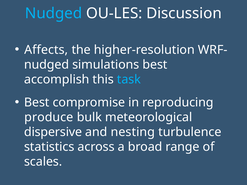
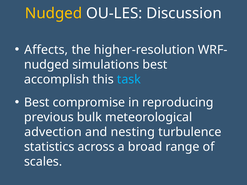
Nudged at (54, 13) colour: light blue -> yellow
produce: produce -> previous
dispersive: dispersive -> advection
